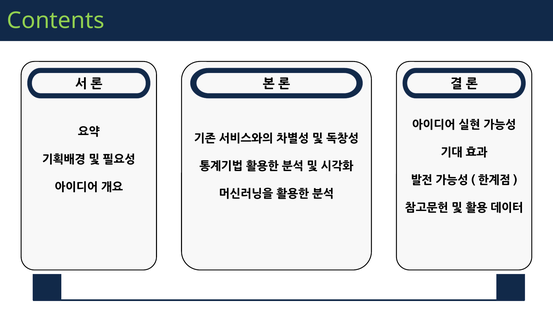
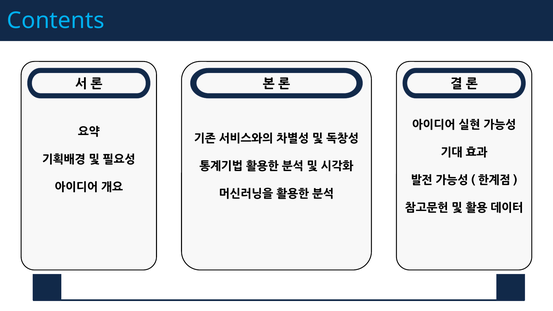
Contents colour: light green -> light blue
